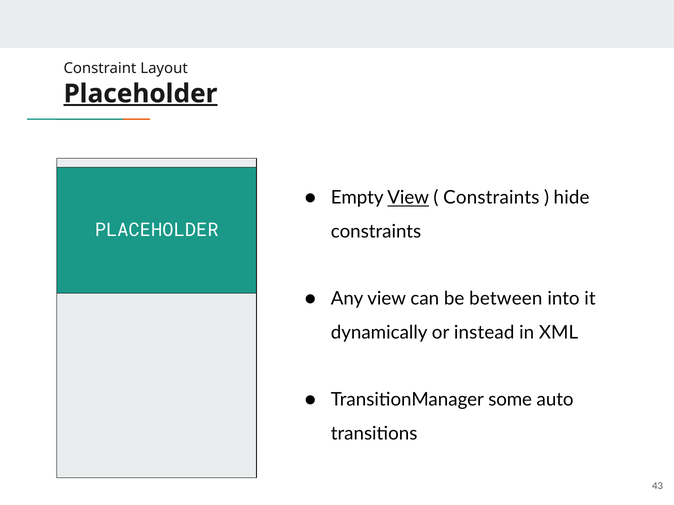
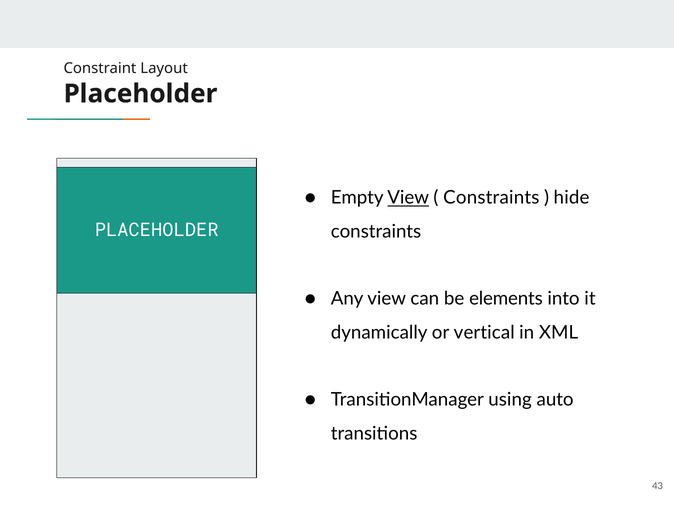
Placeholder at (140, 94) underline: present -> none
between: between -> elements
instead: instead -> vertical
some: some -> using
